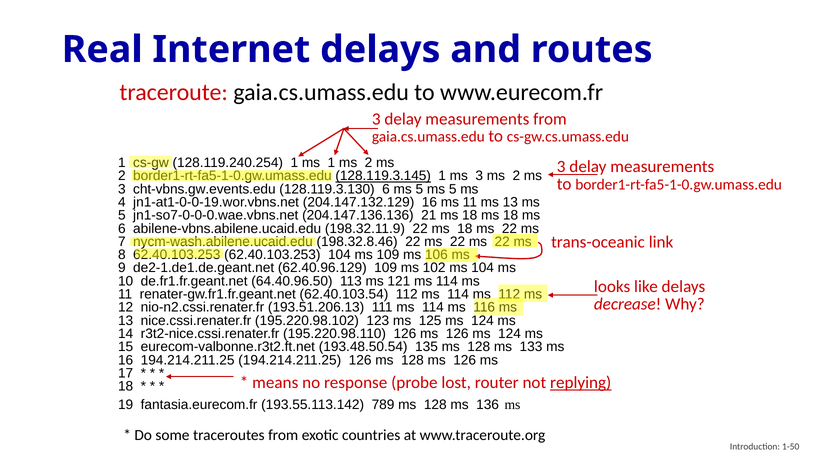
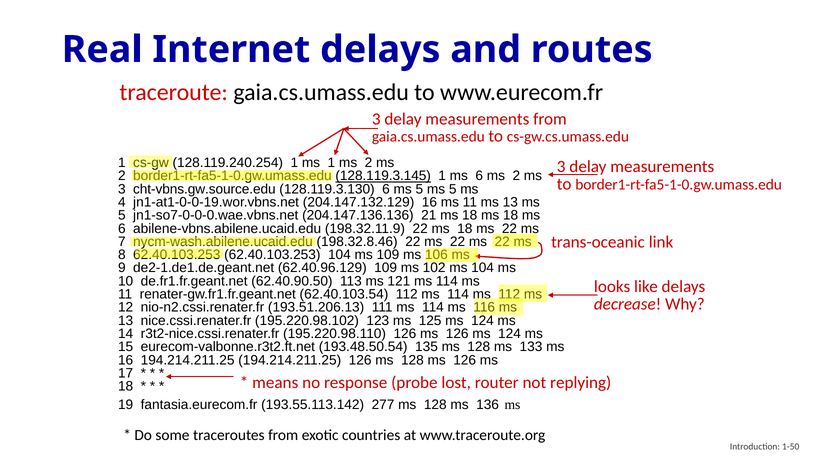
1 ms 3: 3 -> 6
cht-vbns.gw.events.edu: cht-vbns.gw.events.edu -> cht-vbns.gw.source.edu
64.40.96.50: 64.40.96.50 -> 62.40.90.50
replying underline: present -> none
789: 789 -> 277
